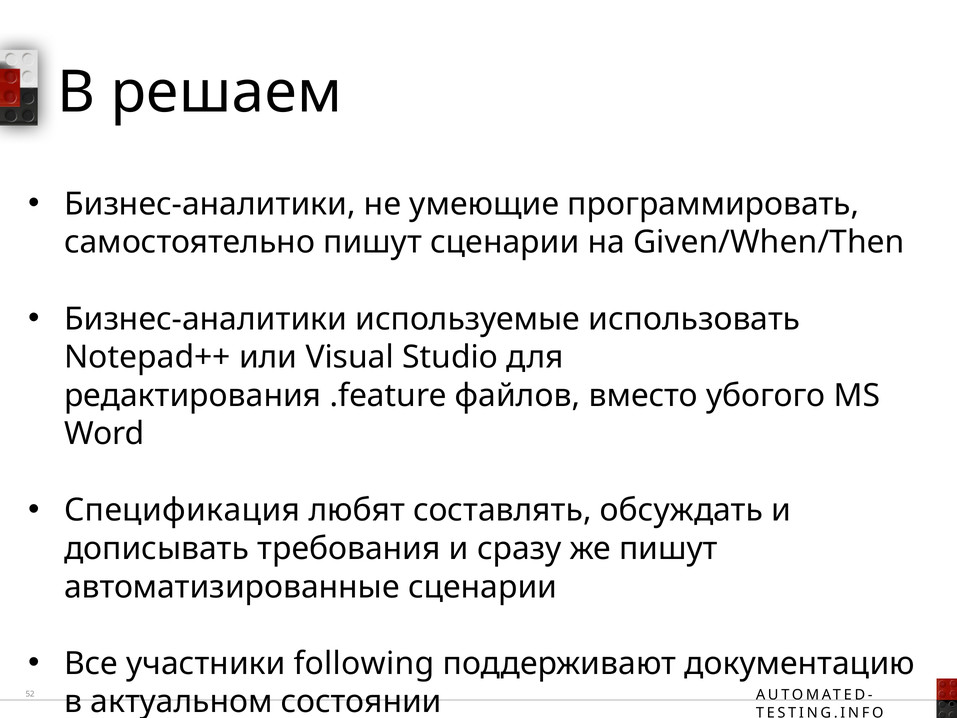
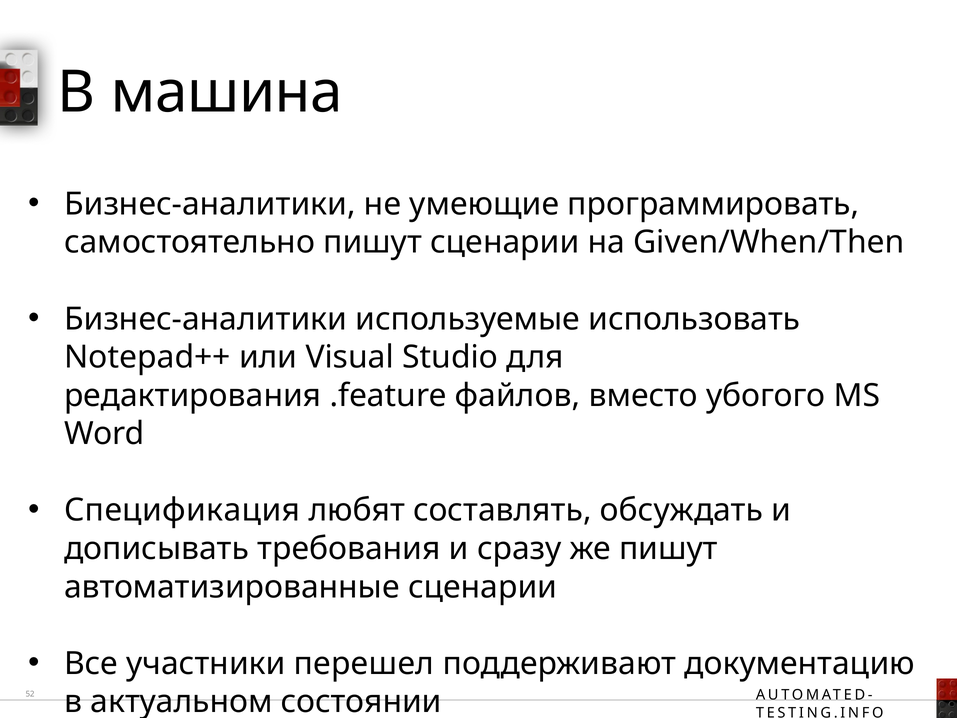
решаем: решаем -> машина
following: following -> перешел
